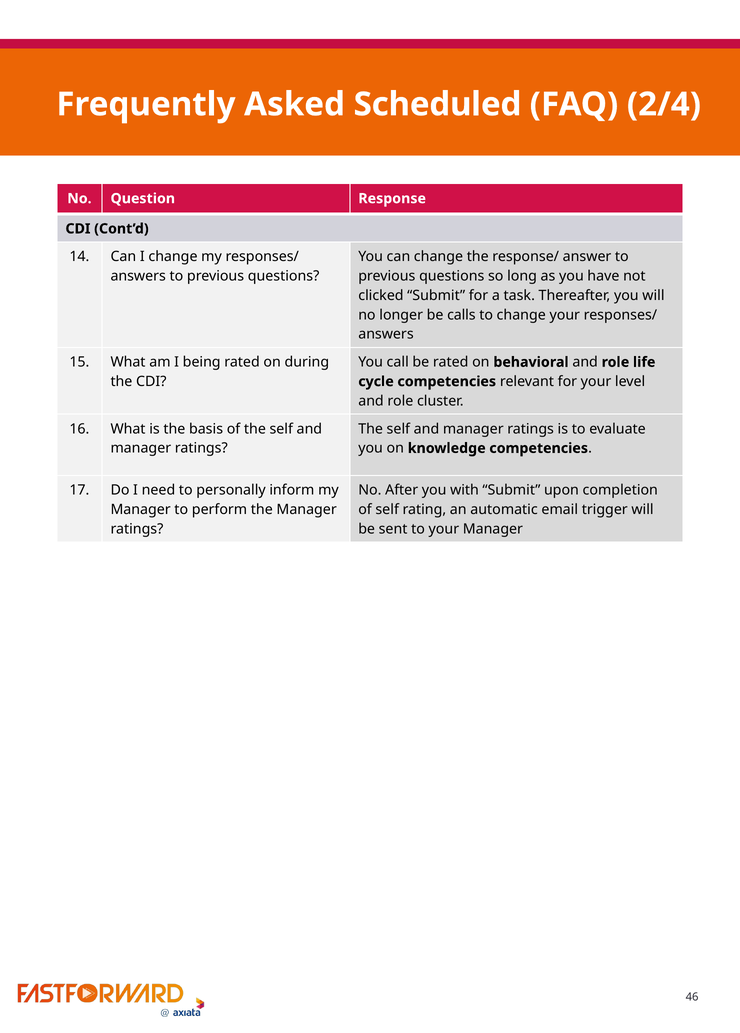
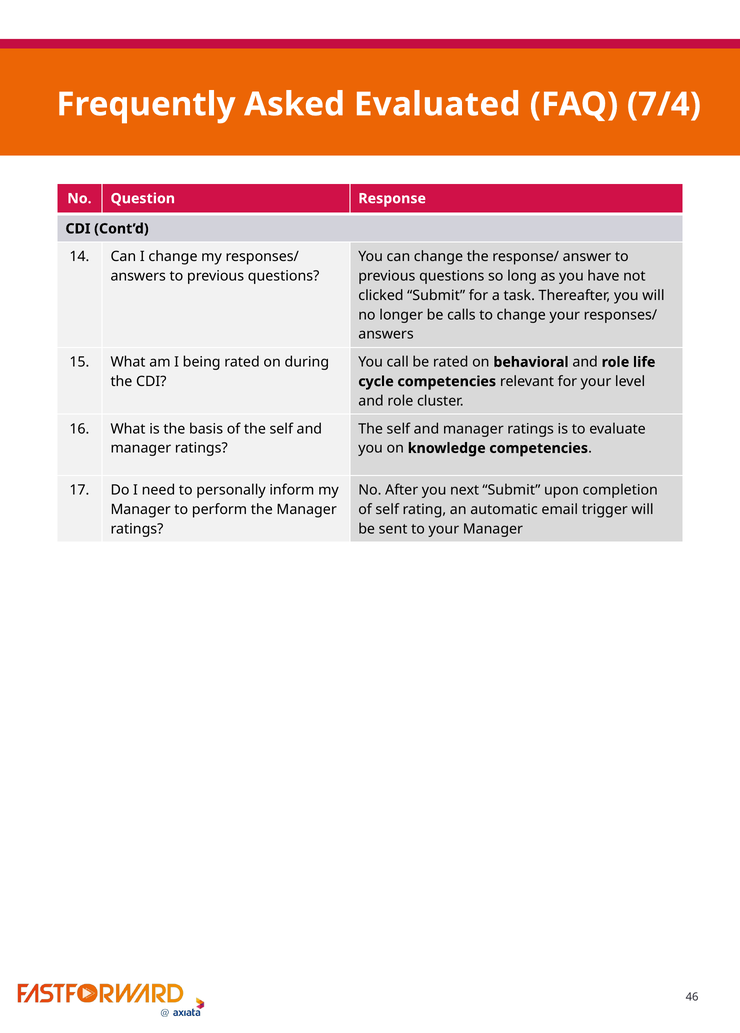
Scheduled: Scheduled -> Evaluated
2/4: 2/4 -> 7/4
with: with -> next
